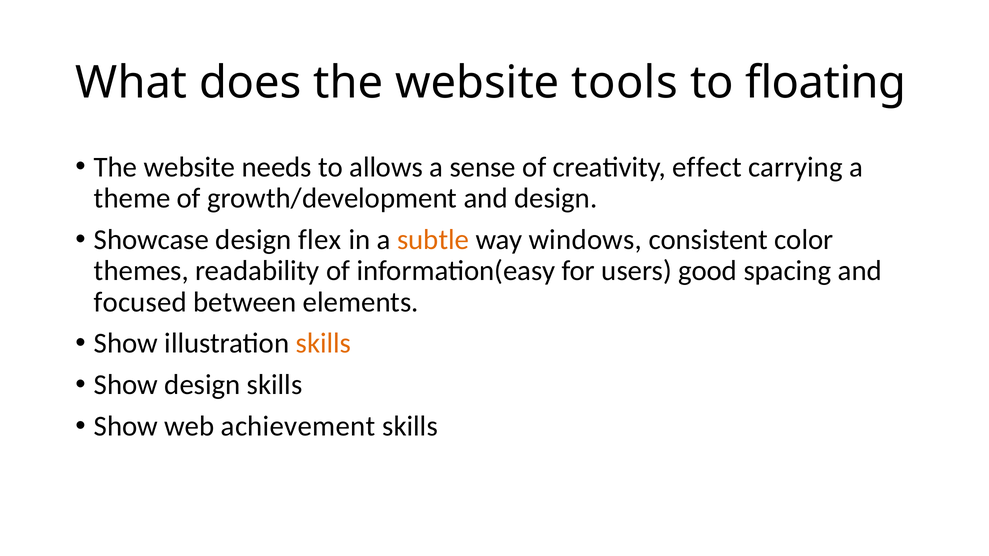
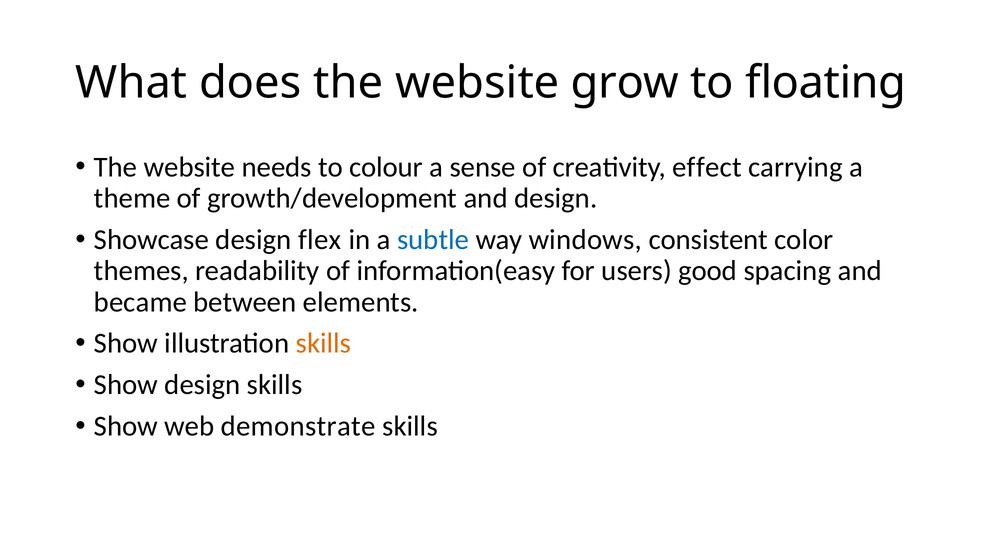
tools: tools -> grow
allows: allows -> colour
subtle colour: orange -> blue
focused: focused -> became
achievement: achievement -> demonstrate
